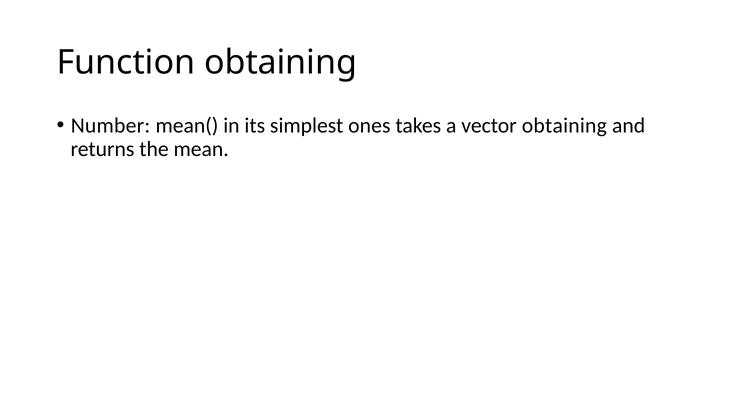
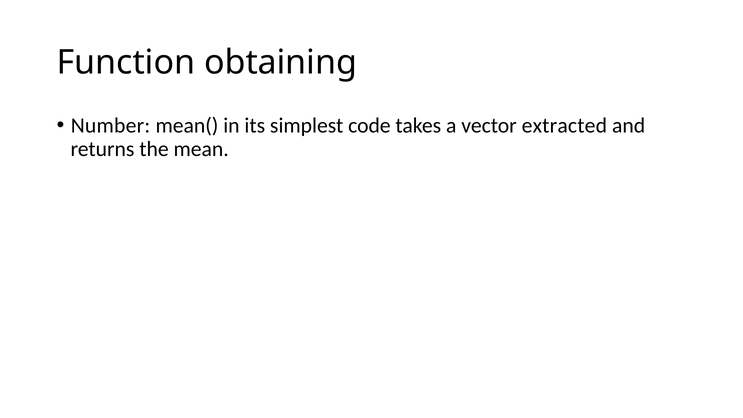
ones: ones -> code
vector obtaining: obtaining -> extracted
